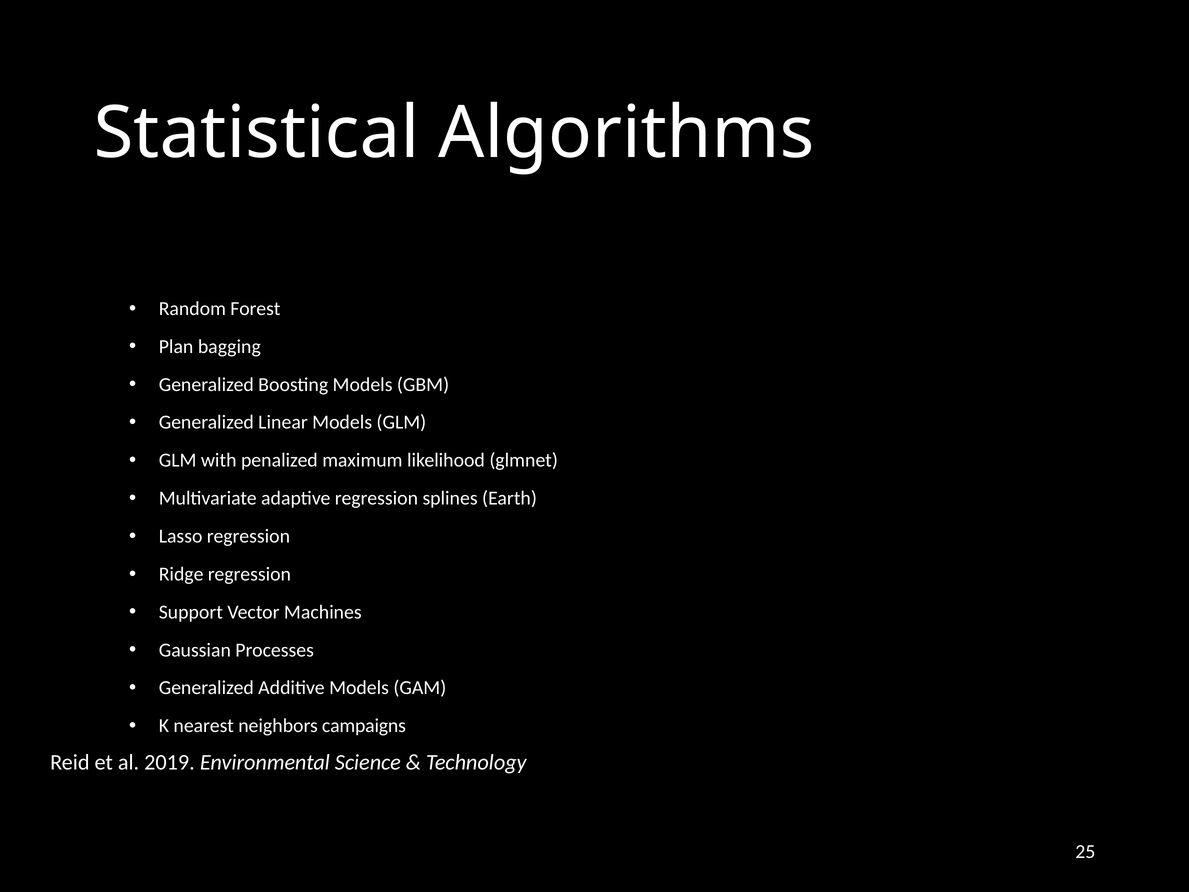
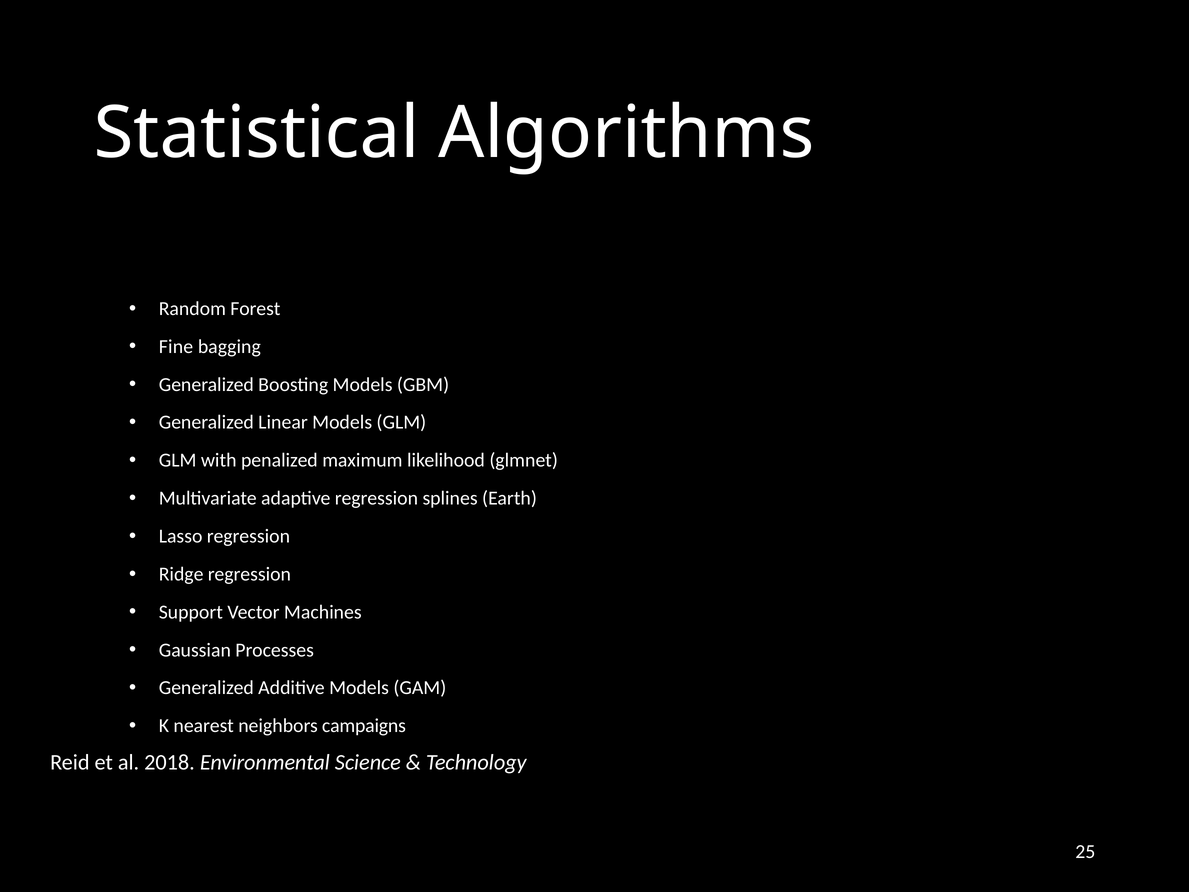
Plan: Plan -> Fine
2019: 2019 -> 2018
